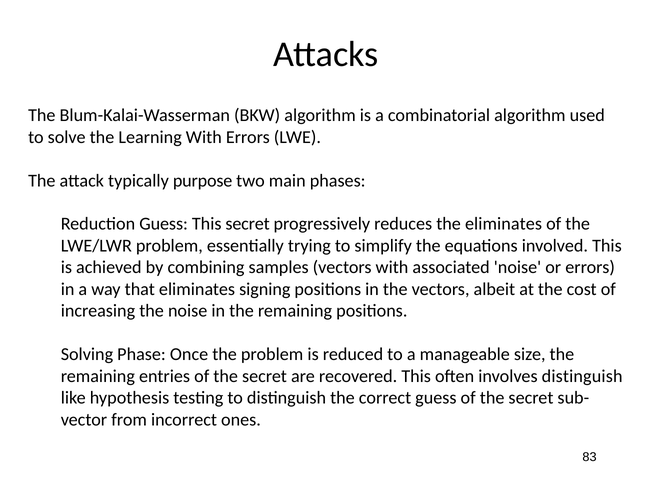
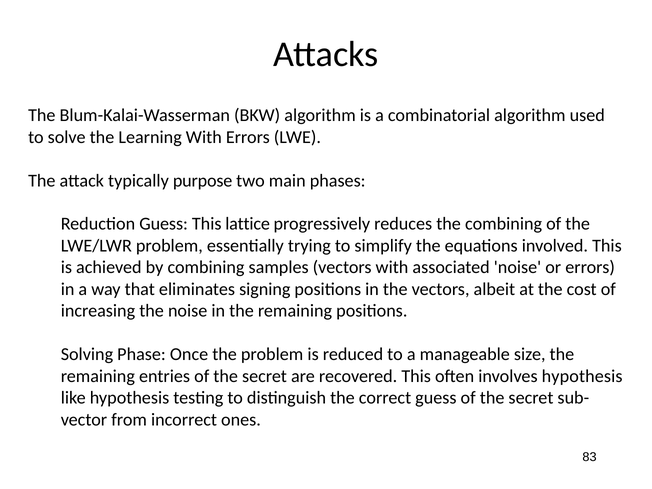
This secret: secret -> lattice
the eliminates: eliminates -> combining
involves distinguish: distinguish -> hypothesis
